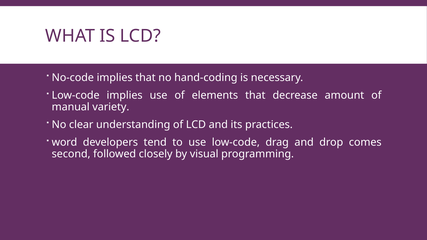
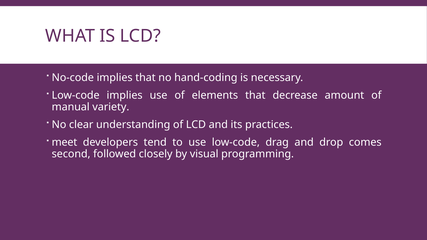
word: word -> meet
